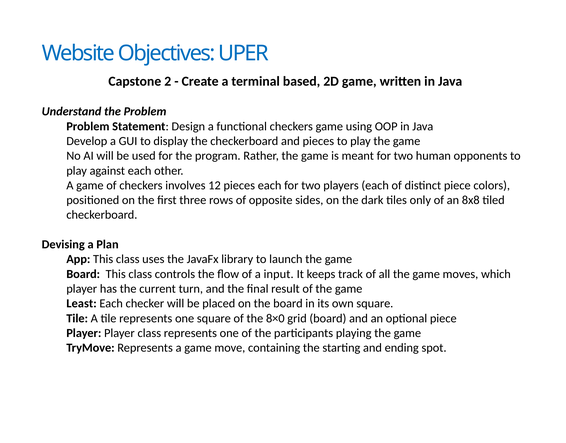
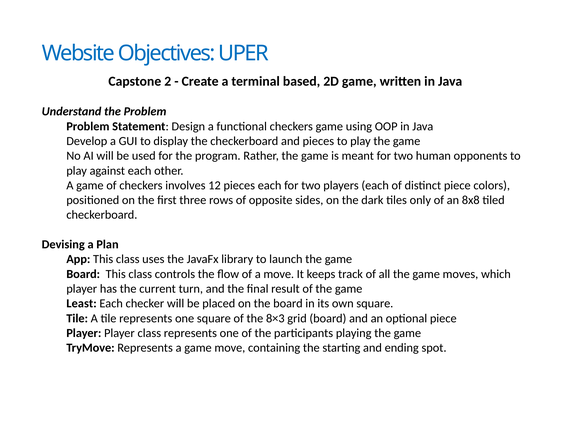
a input: input -> move
8×0: 8×0 -> 8×3
